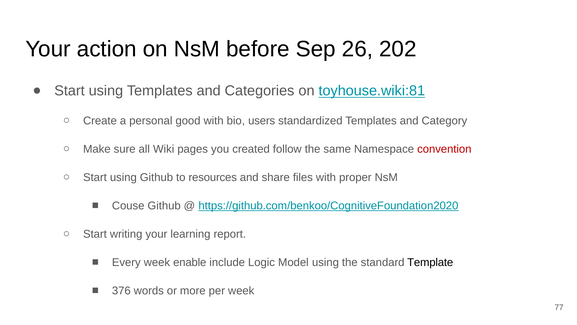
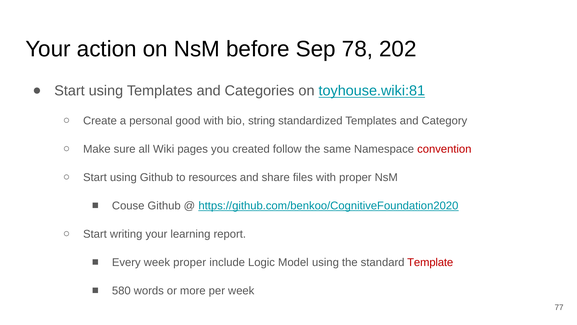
26: 26 -> 78
users: users -> string
week enable: enable -> proper
Template colour: black -> red
376: 376 -> 580
